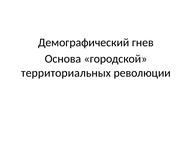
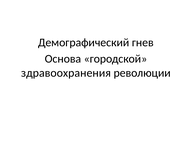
территориальных: территориальных -> здравоохранения
